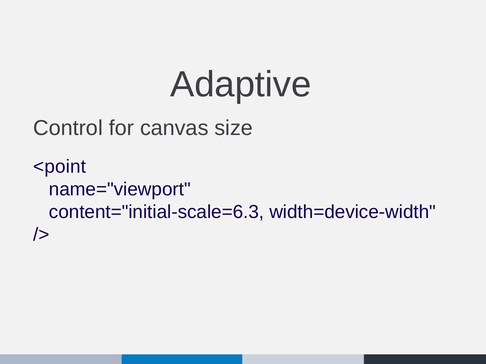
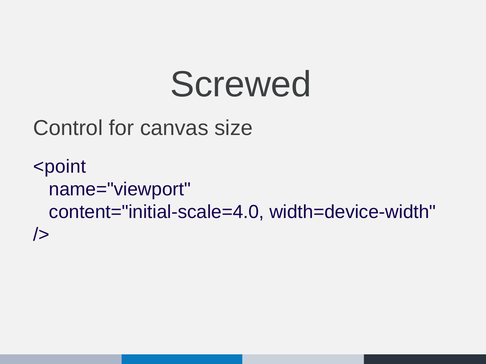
Adaptive: Adaptive -> Screwed
content="initial-scale=6.3: content="initial-scale=6.3 -> content="initial-scale=4.0
